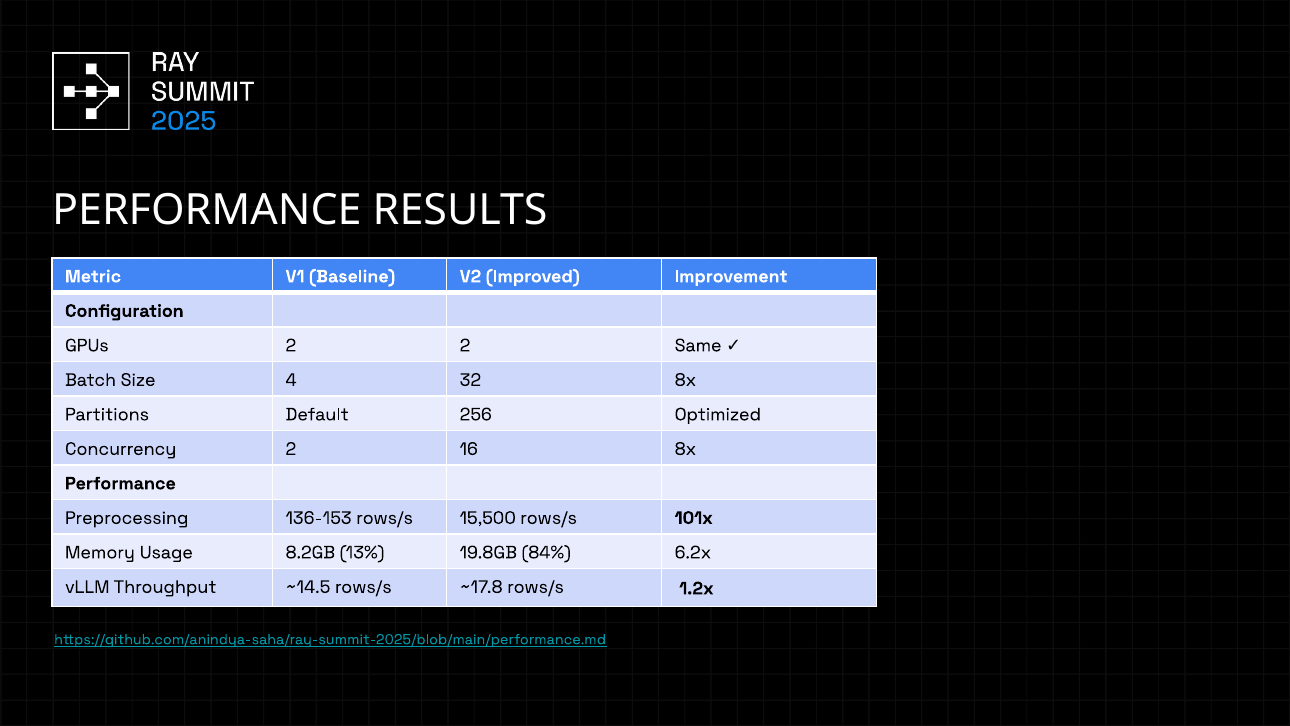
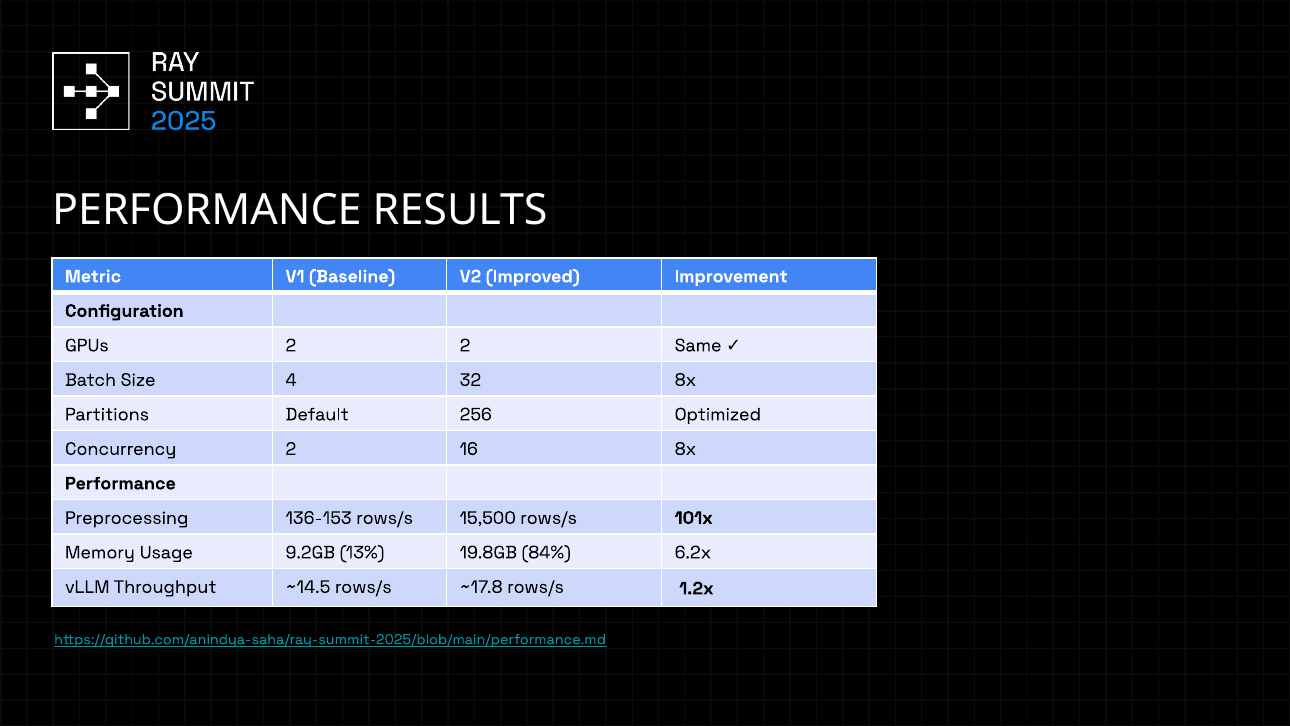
8.2GB: 8.2GB -> 9.2GB
